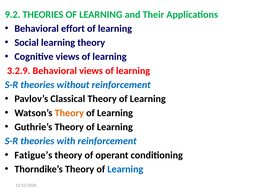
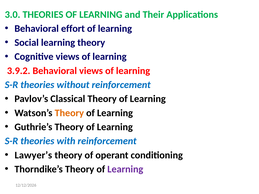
9.2: 9.2 -> 3.0
3.2.9: 3.2.9 -> 3.9.2
Fatigue’s: Fatigue’s -> Lawyer’s
Learning at (125, 169) colour: blue -> purple
